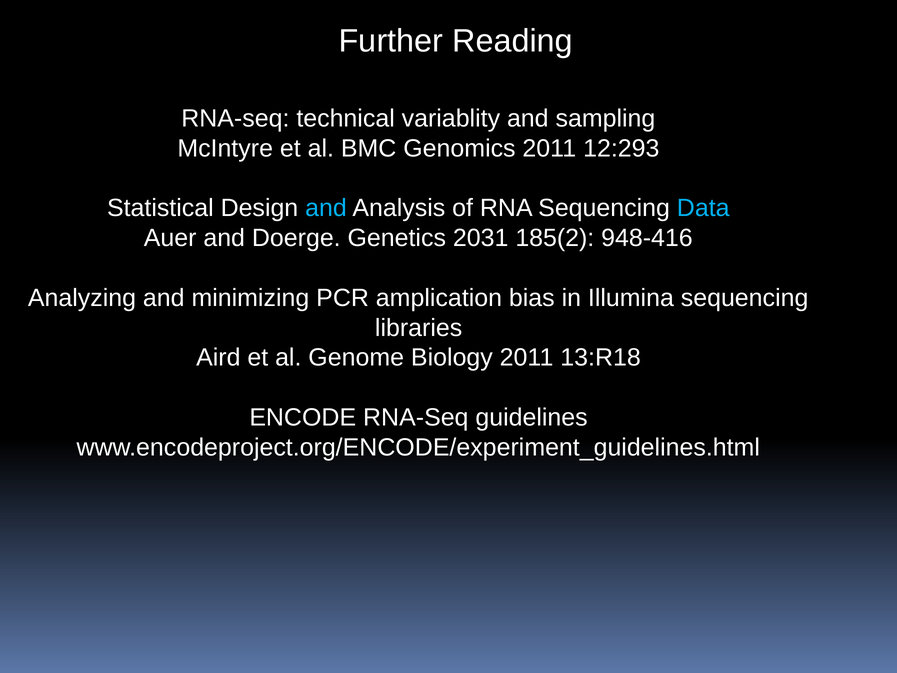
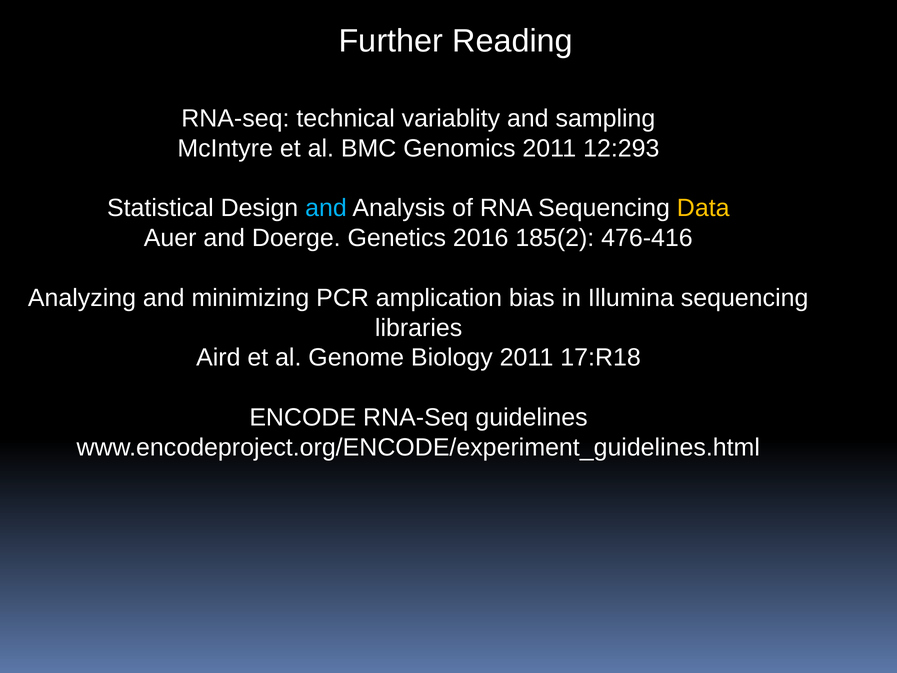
Data colour: light blue -> yellow
2031: 2031 -> 2016
948-416: 948-416 -> 476-416
13:R18: 13:R18 -> 17:R18
